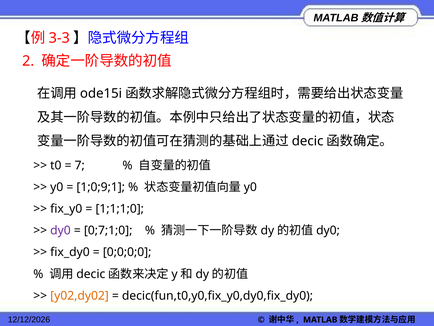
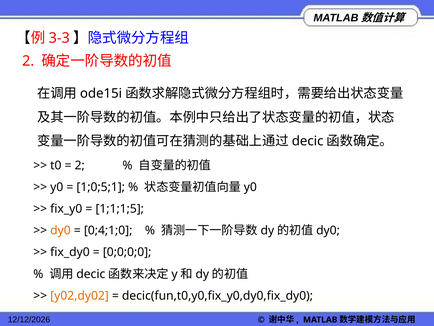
7 at (80, 165): 7 -> 2
1;0;9;1: 1;0;9;1 -> 1;0;5;1
1;1;1;0: 1;1;1;0 -> 1;1;1;5
dy0 at (60, 230) colour: purple -> orange
0;7;1;0: 0;7;1;0 -> 0;4;1;0
